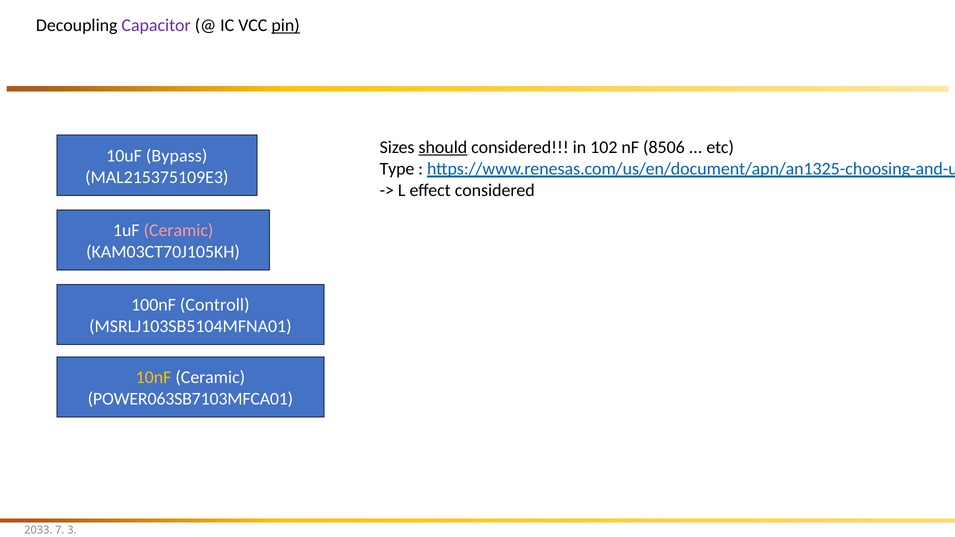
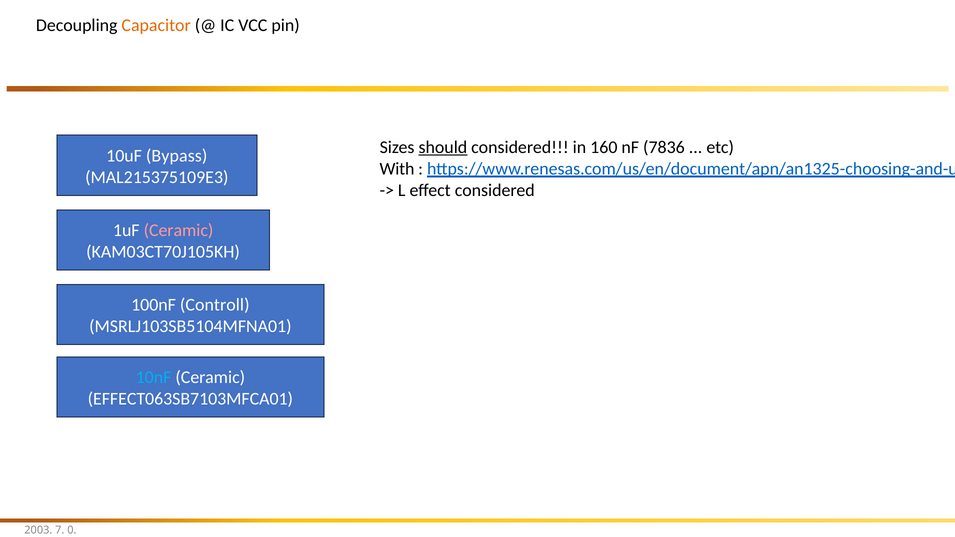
Capacitor colour: purple -> orange
pin underline: present -> none
102: 102 -> 160
8506: 8506 -> 7836
Type: Type -> With
10nF colour: yellow -> light blue
POWER063SB7103MFCA01: POWER063SB7103MFCA01 -> EFFECT063SB7103MFCA01
2033: 2033 -> 2003
3: 3 -> 0
